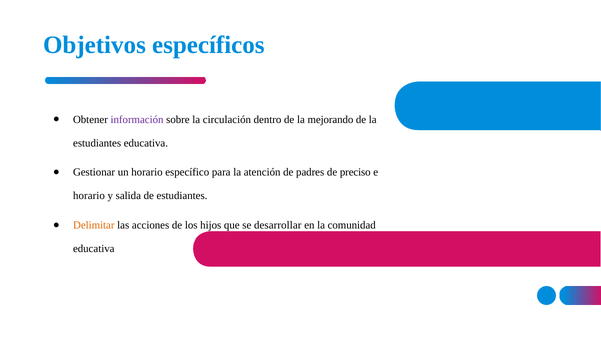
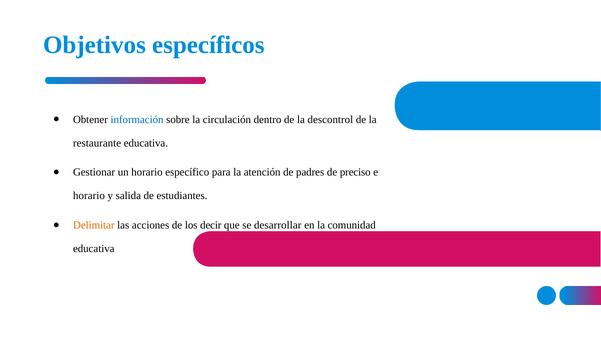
información colour: purple -> blue
mejorando: mejorando -> descontrol
estudiantes at (97, 143): estudiantes -> restaurante
hijos: hijos -> decir
